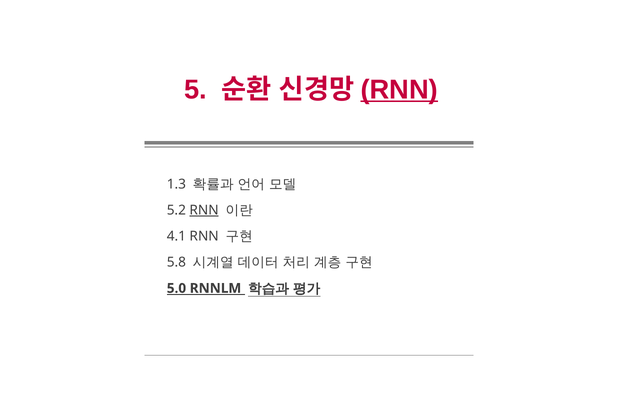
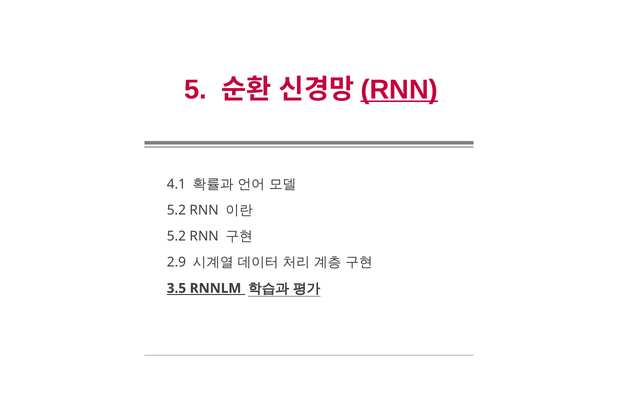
1.3: 1.3 -> 4.1
RNN at (204, 210) underline: present -> none
4.1 at (176, 236): 4.1 -> 5.2
5.8: 5.8 -> 2.9
5.0: 5.0 -> 3.5
